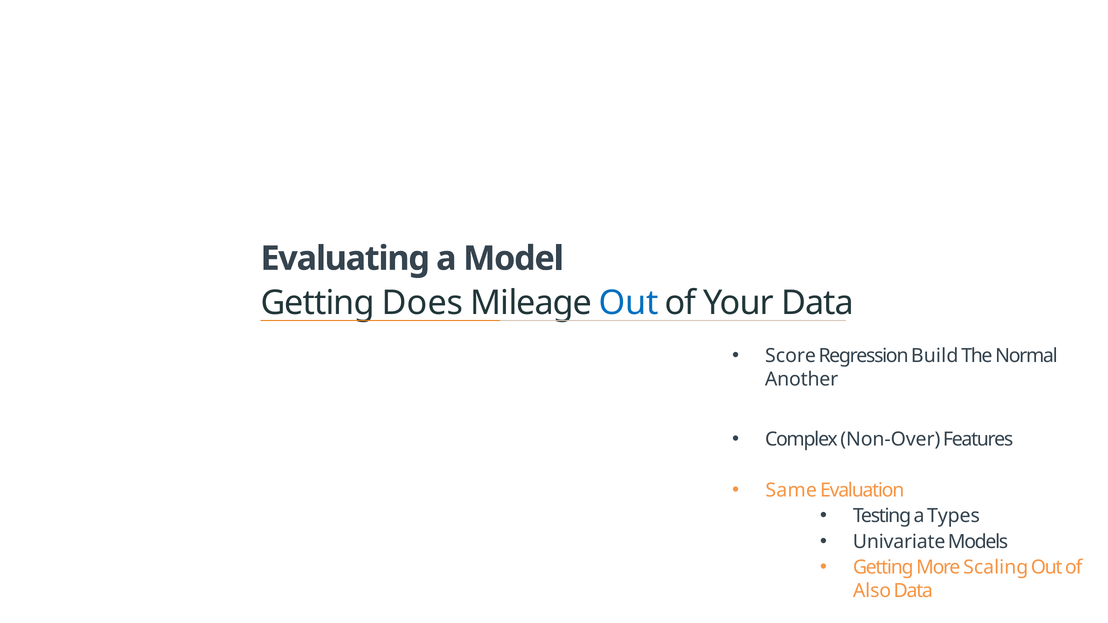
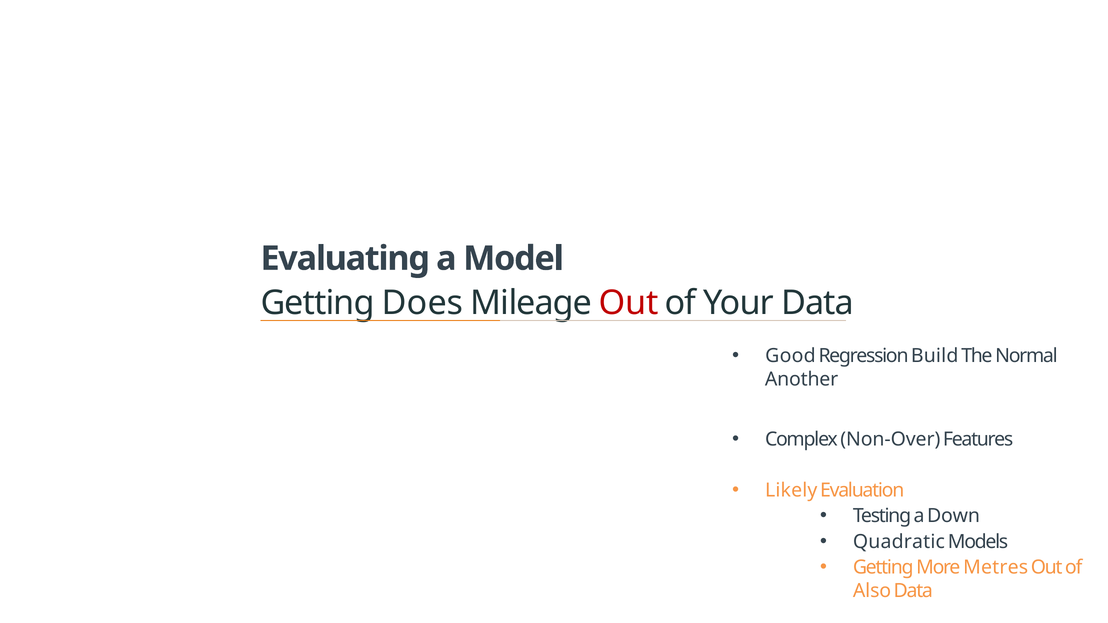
Out at (629, 303) colour: blue -> red
Score: Score -> Good
Same: Same -> Likely
Types: Types -> Down
Univariate: Univariate -> Quadratic
Scaling: Scaling -> Metres
